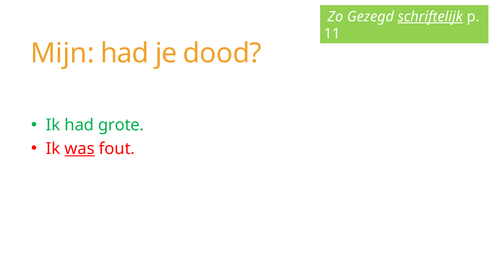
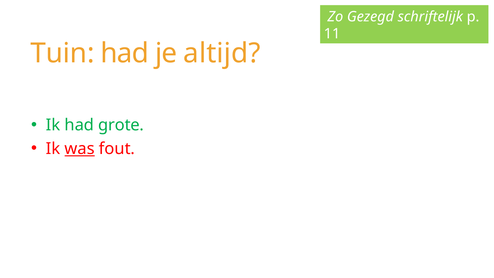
schriftelijk underline: present -> none
Mijn: Mijn -> Tuin
dood: dood -> altijd
